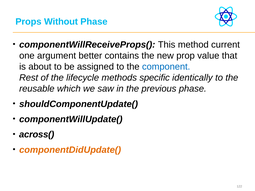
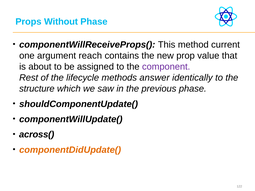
better: better -> reach
component colour: blue -> purple
specific: specific -> answer
reusable: reusable -> structure
